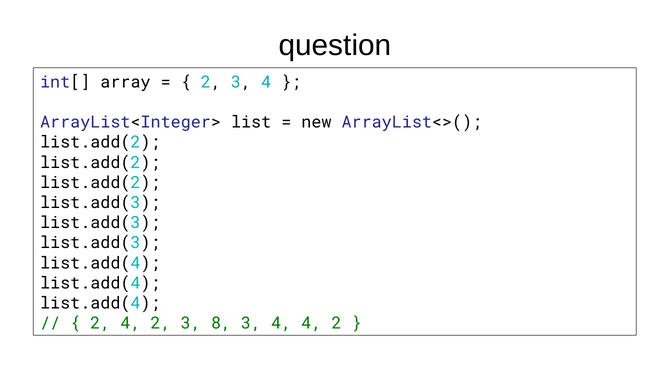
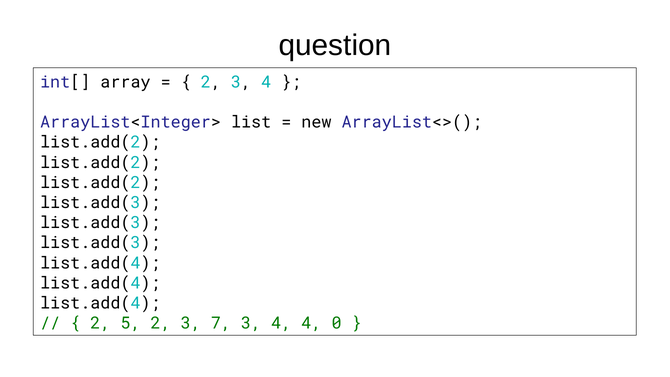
2 4: 4 -> 5
8: 8 -> 7
4 4 2: 2 -> 0
